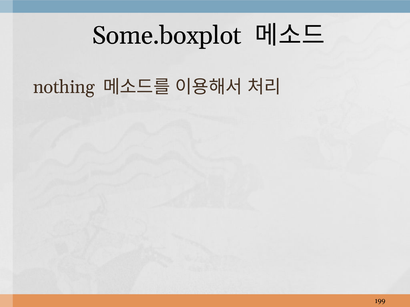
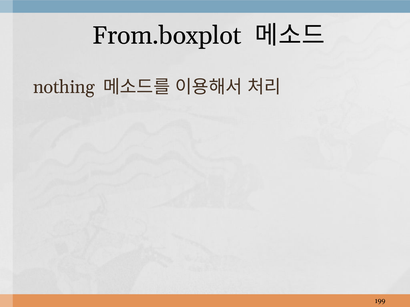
Some.boxplot: Some.boxplot -> From.boxplot
